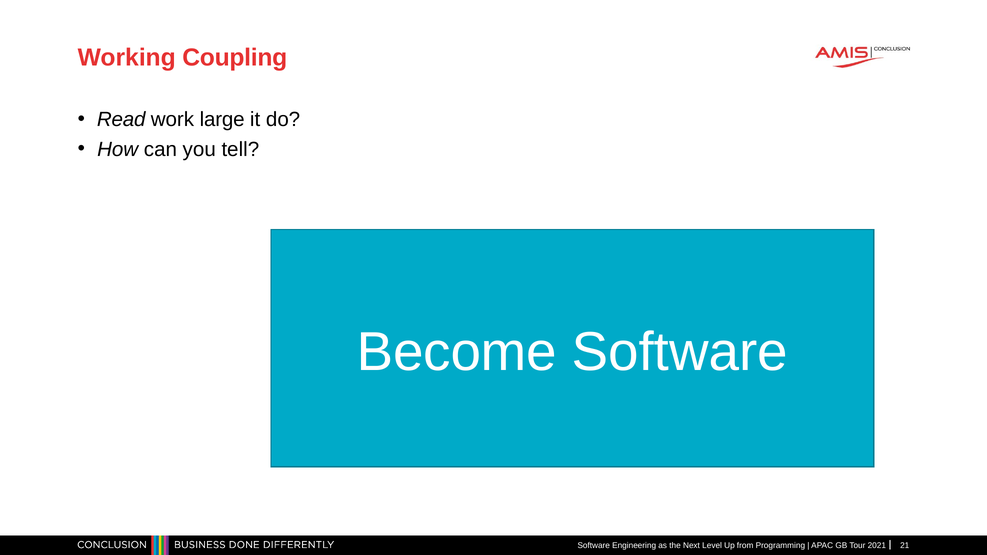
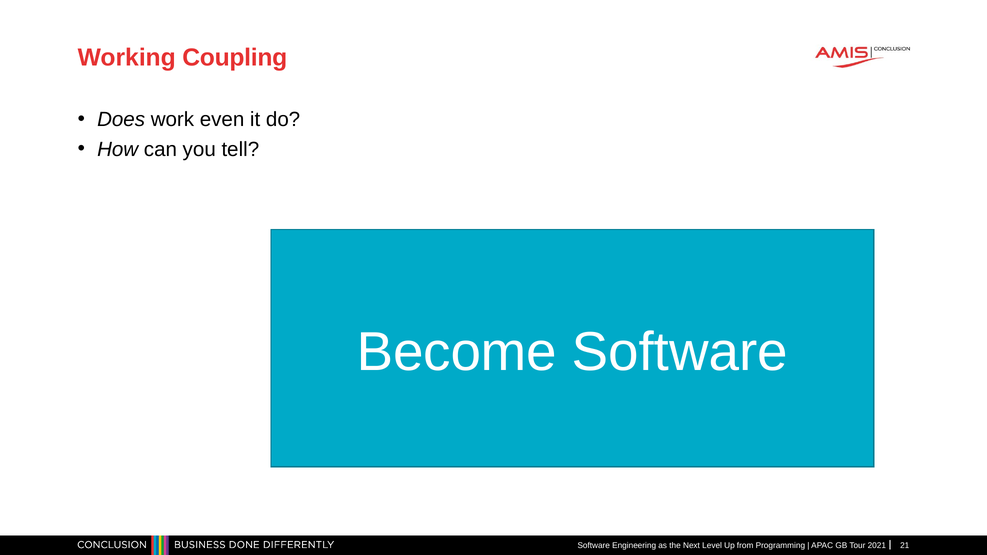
Read: Read -> Does
large: large -> even
